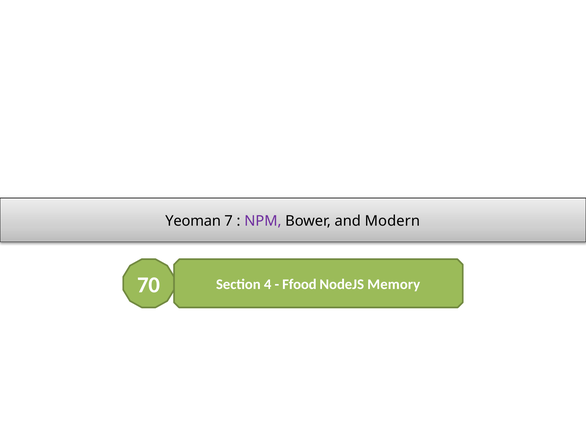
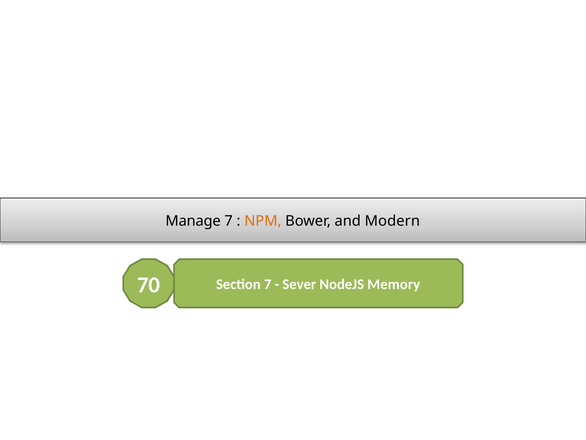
Yeoman: Yeoman -> Manage
NPM colour: purple -> orange
Section 4: 4 -> 7
Ffood: Ffood -> Sever
